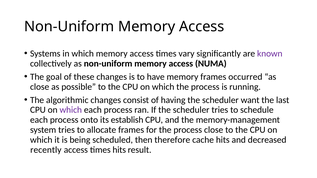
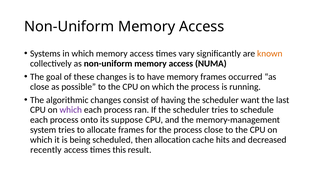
known colour: purple -> orange
establish: establish -> suppose
therefore: therefore -> allocation
times hits: hits -> this
